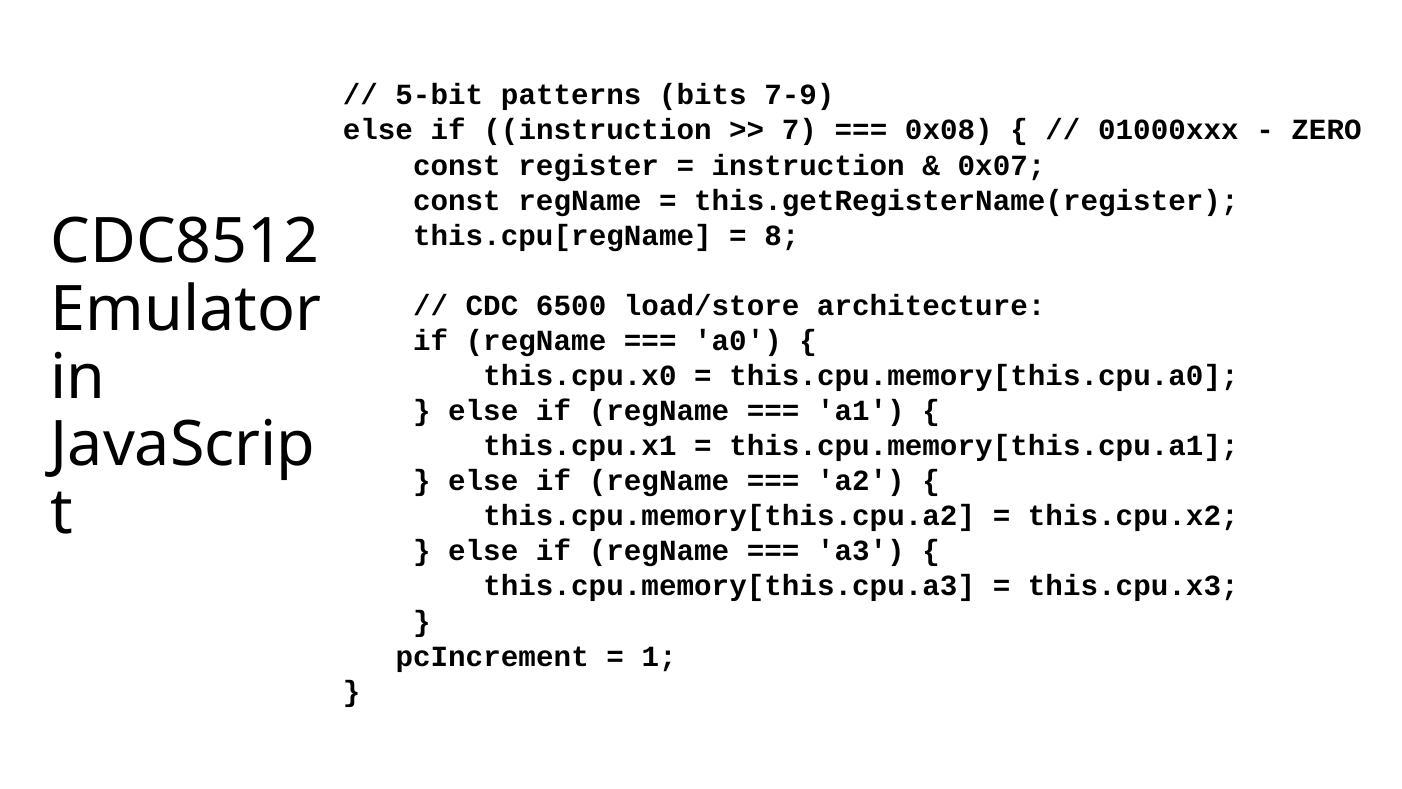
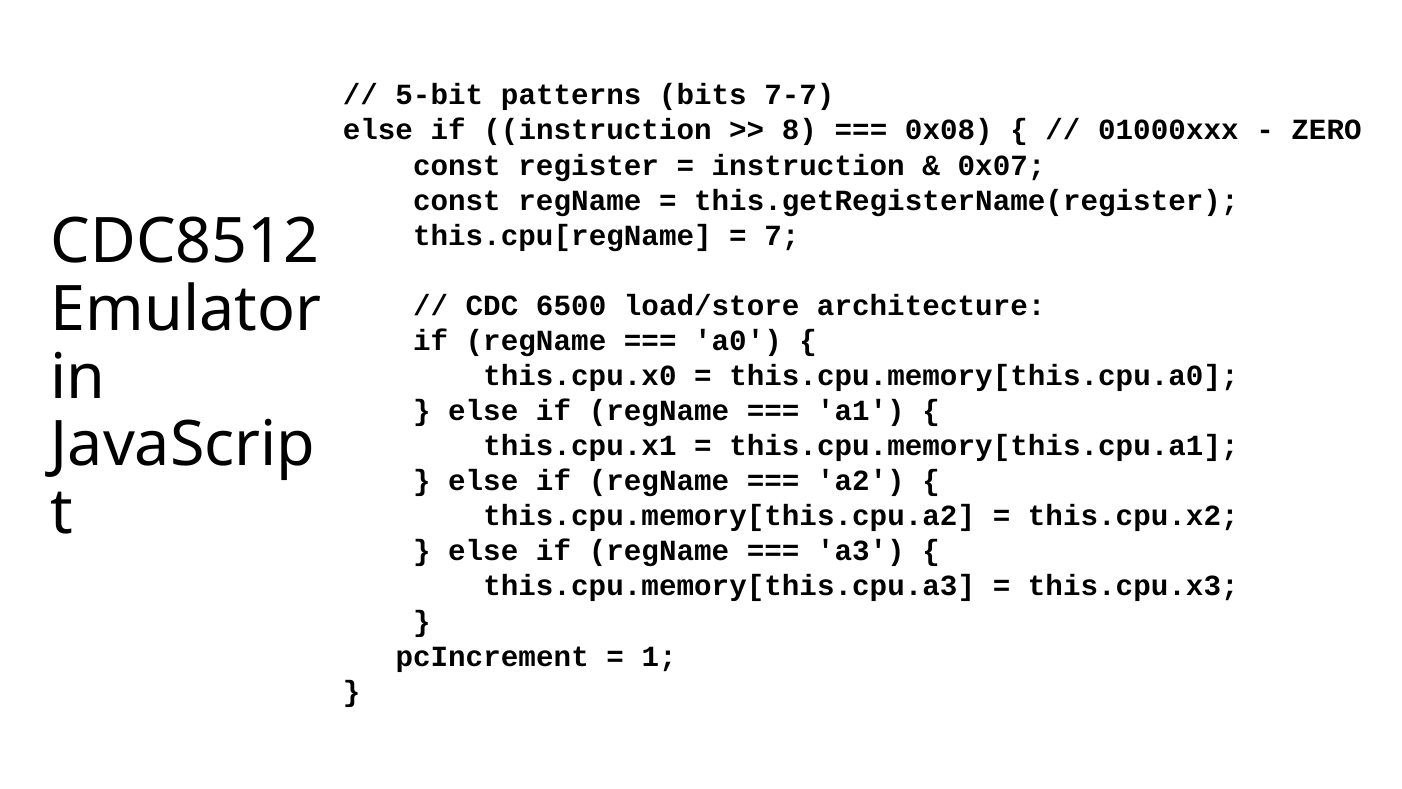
7-9: 7-9 -> 7-7
7: 7 -> 8
8: 8 -> 7
